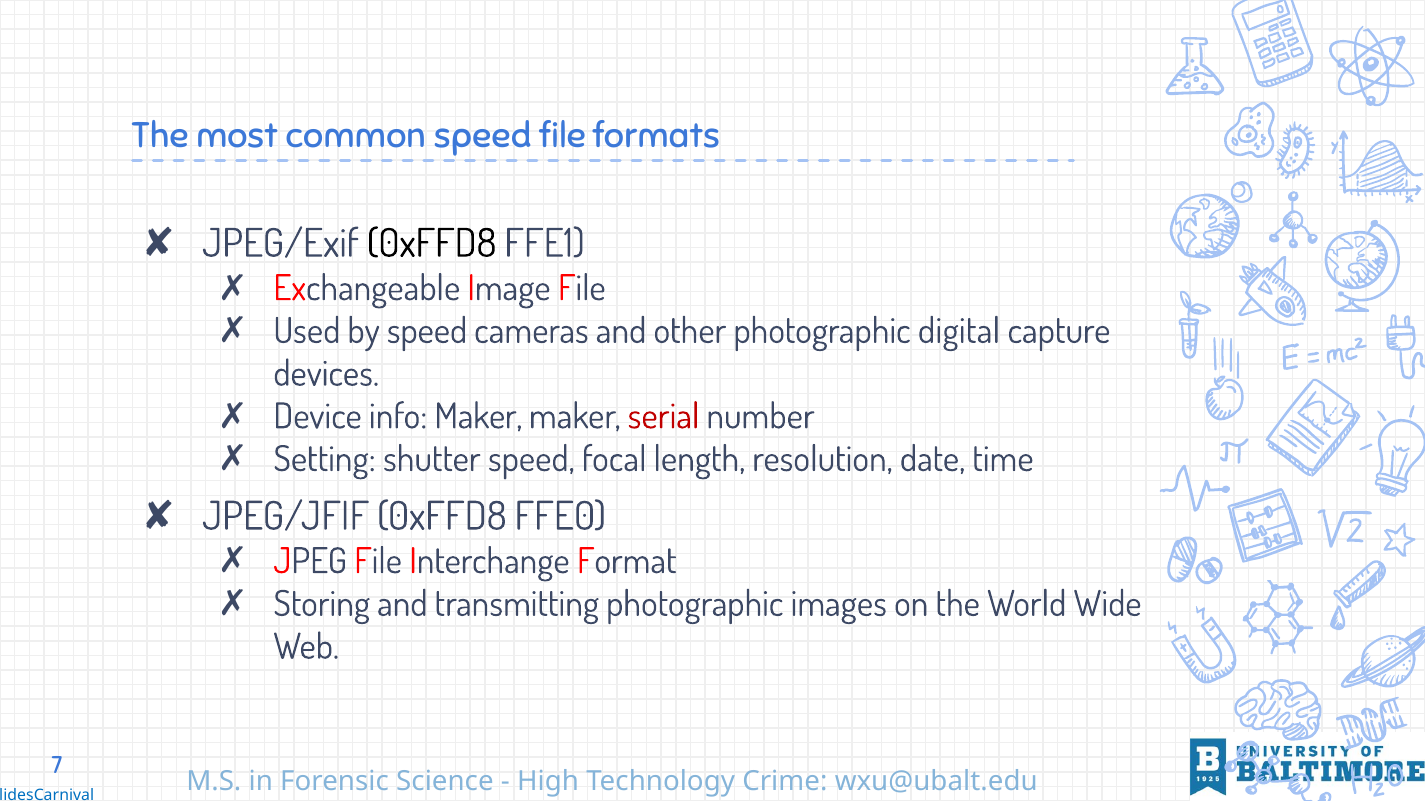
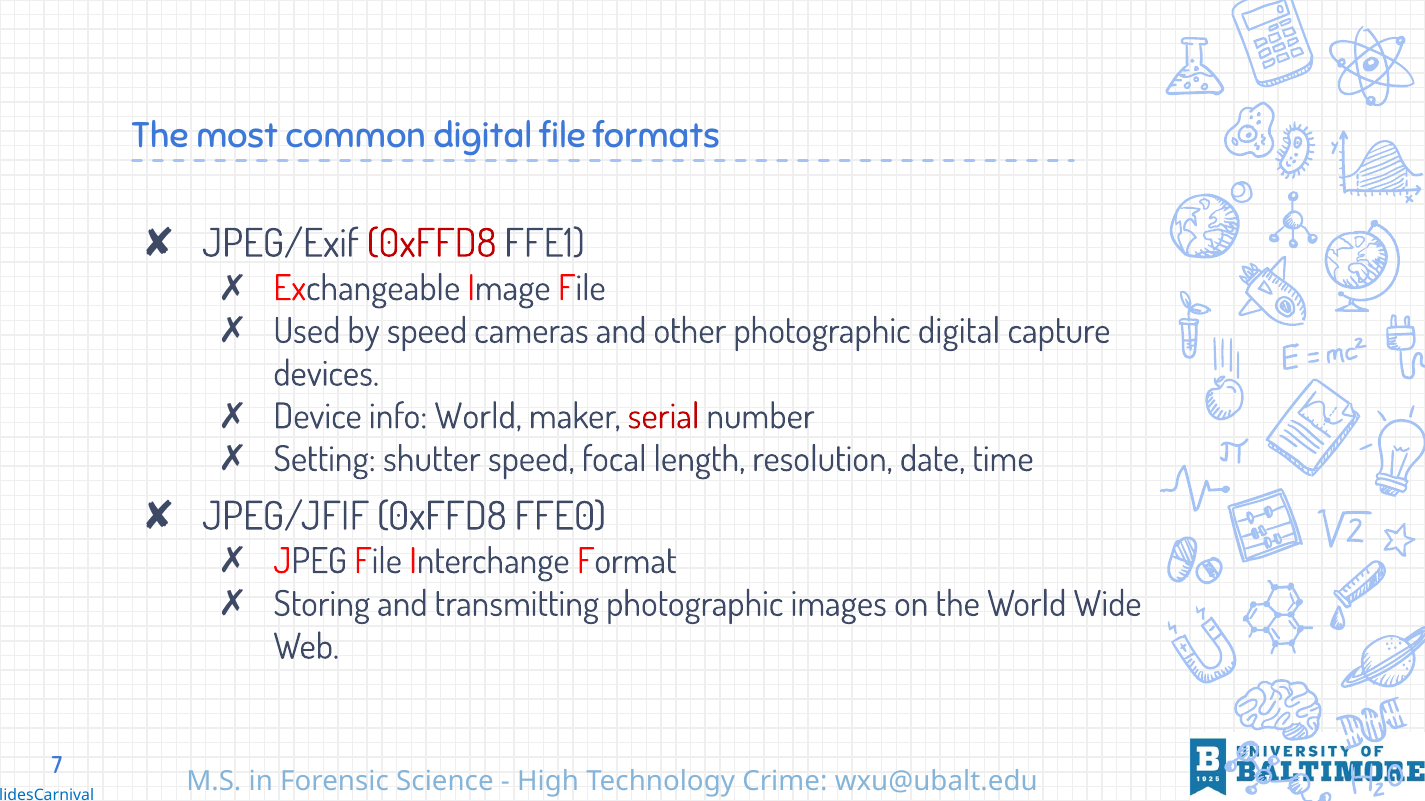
common speed: speed -> digital
0xFFD8 at (432, 244) colour: black -> red
info Maker: Maker -> World
